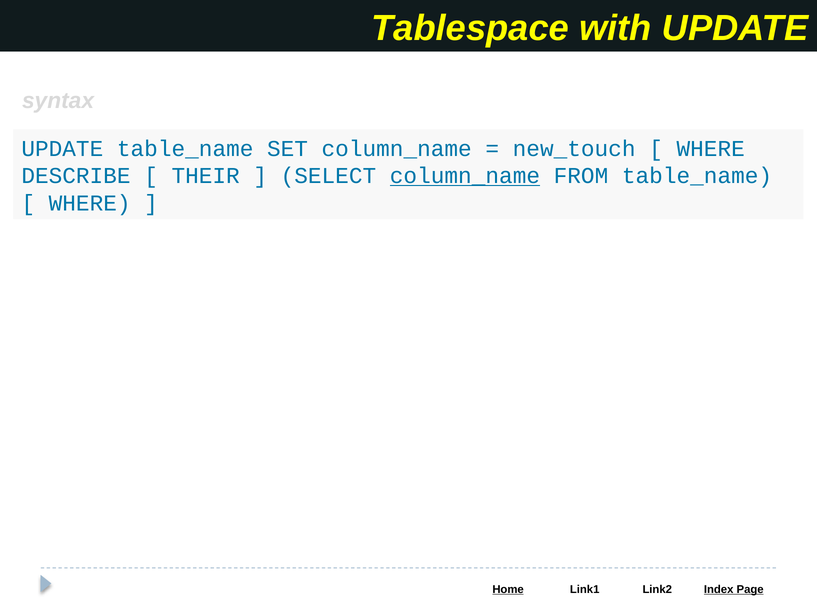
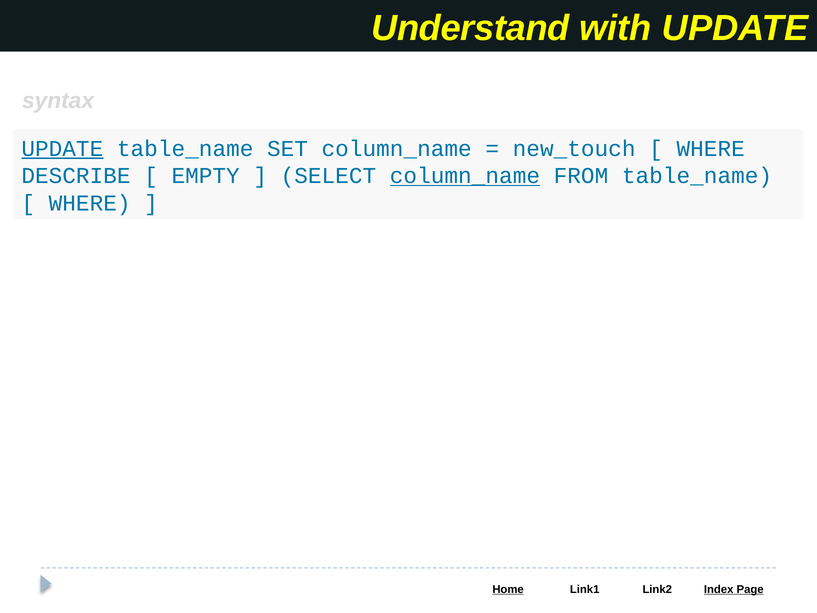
Tablespace: Tablespace -> Understand
UPDATE at (62, 148) underline: none -> present
THEIR: THEIR -> EMPTY
